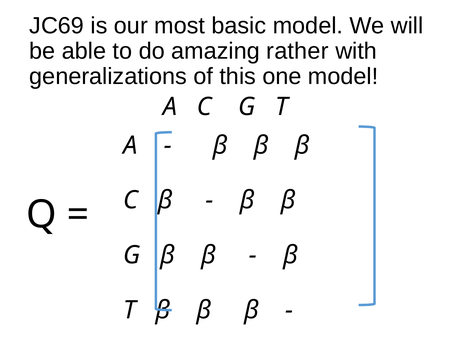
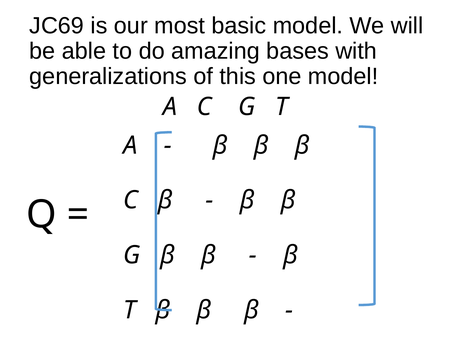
rather: rather -> bases
